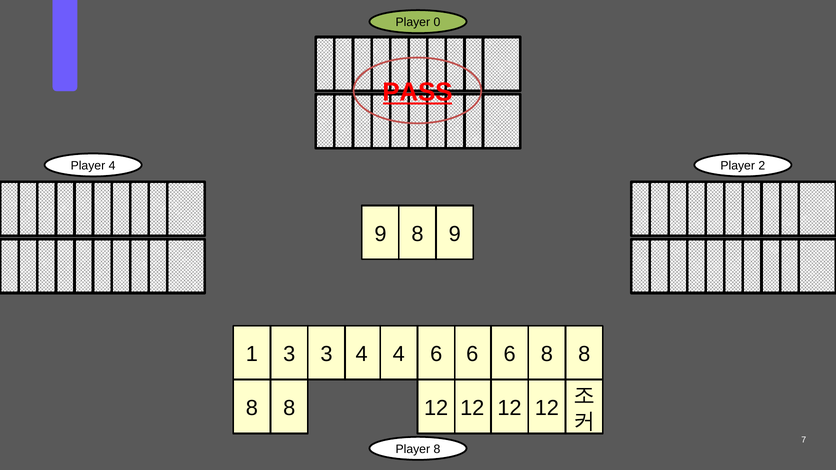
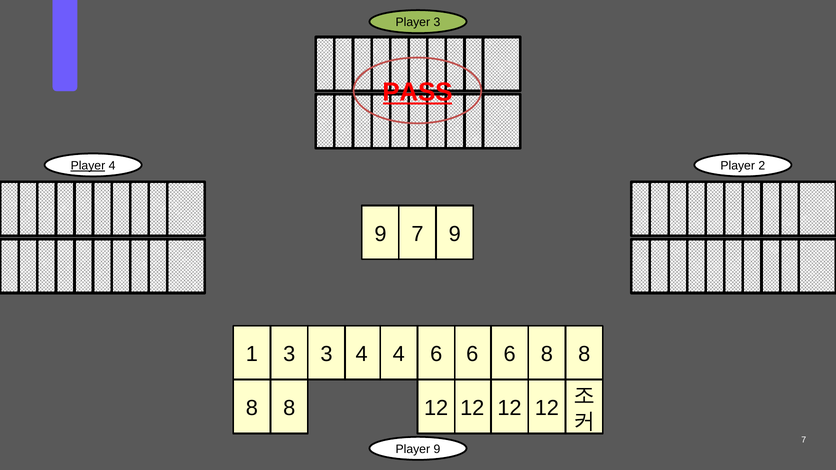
Player 0: 0 -> 3
Player at (88, 166) underline: none -> present
9 8: 8 -> 7
Player 8: 8 -> 9
